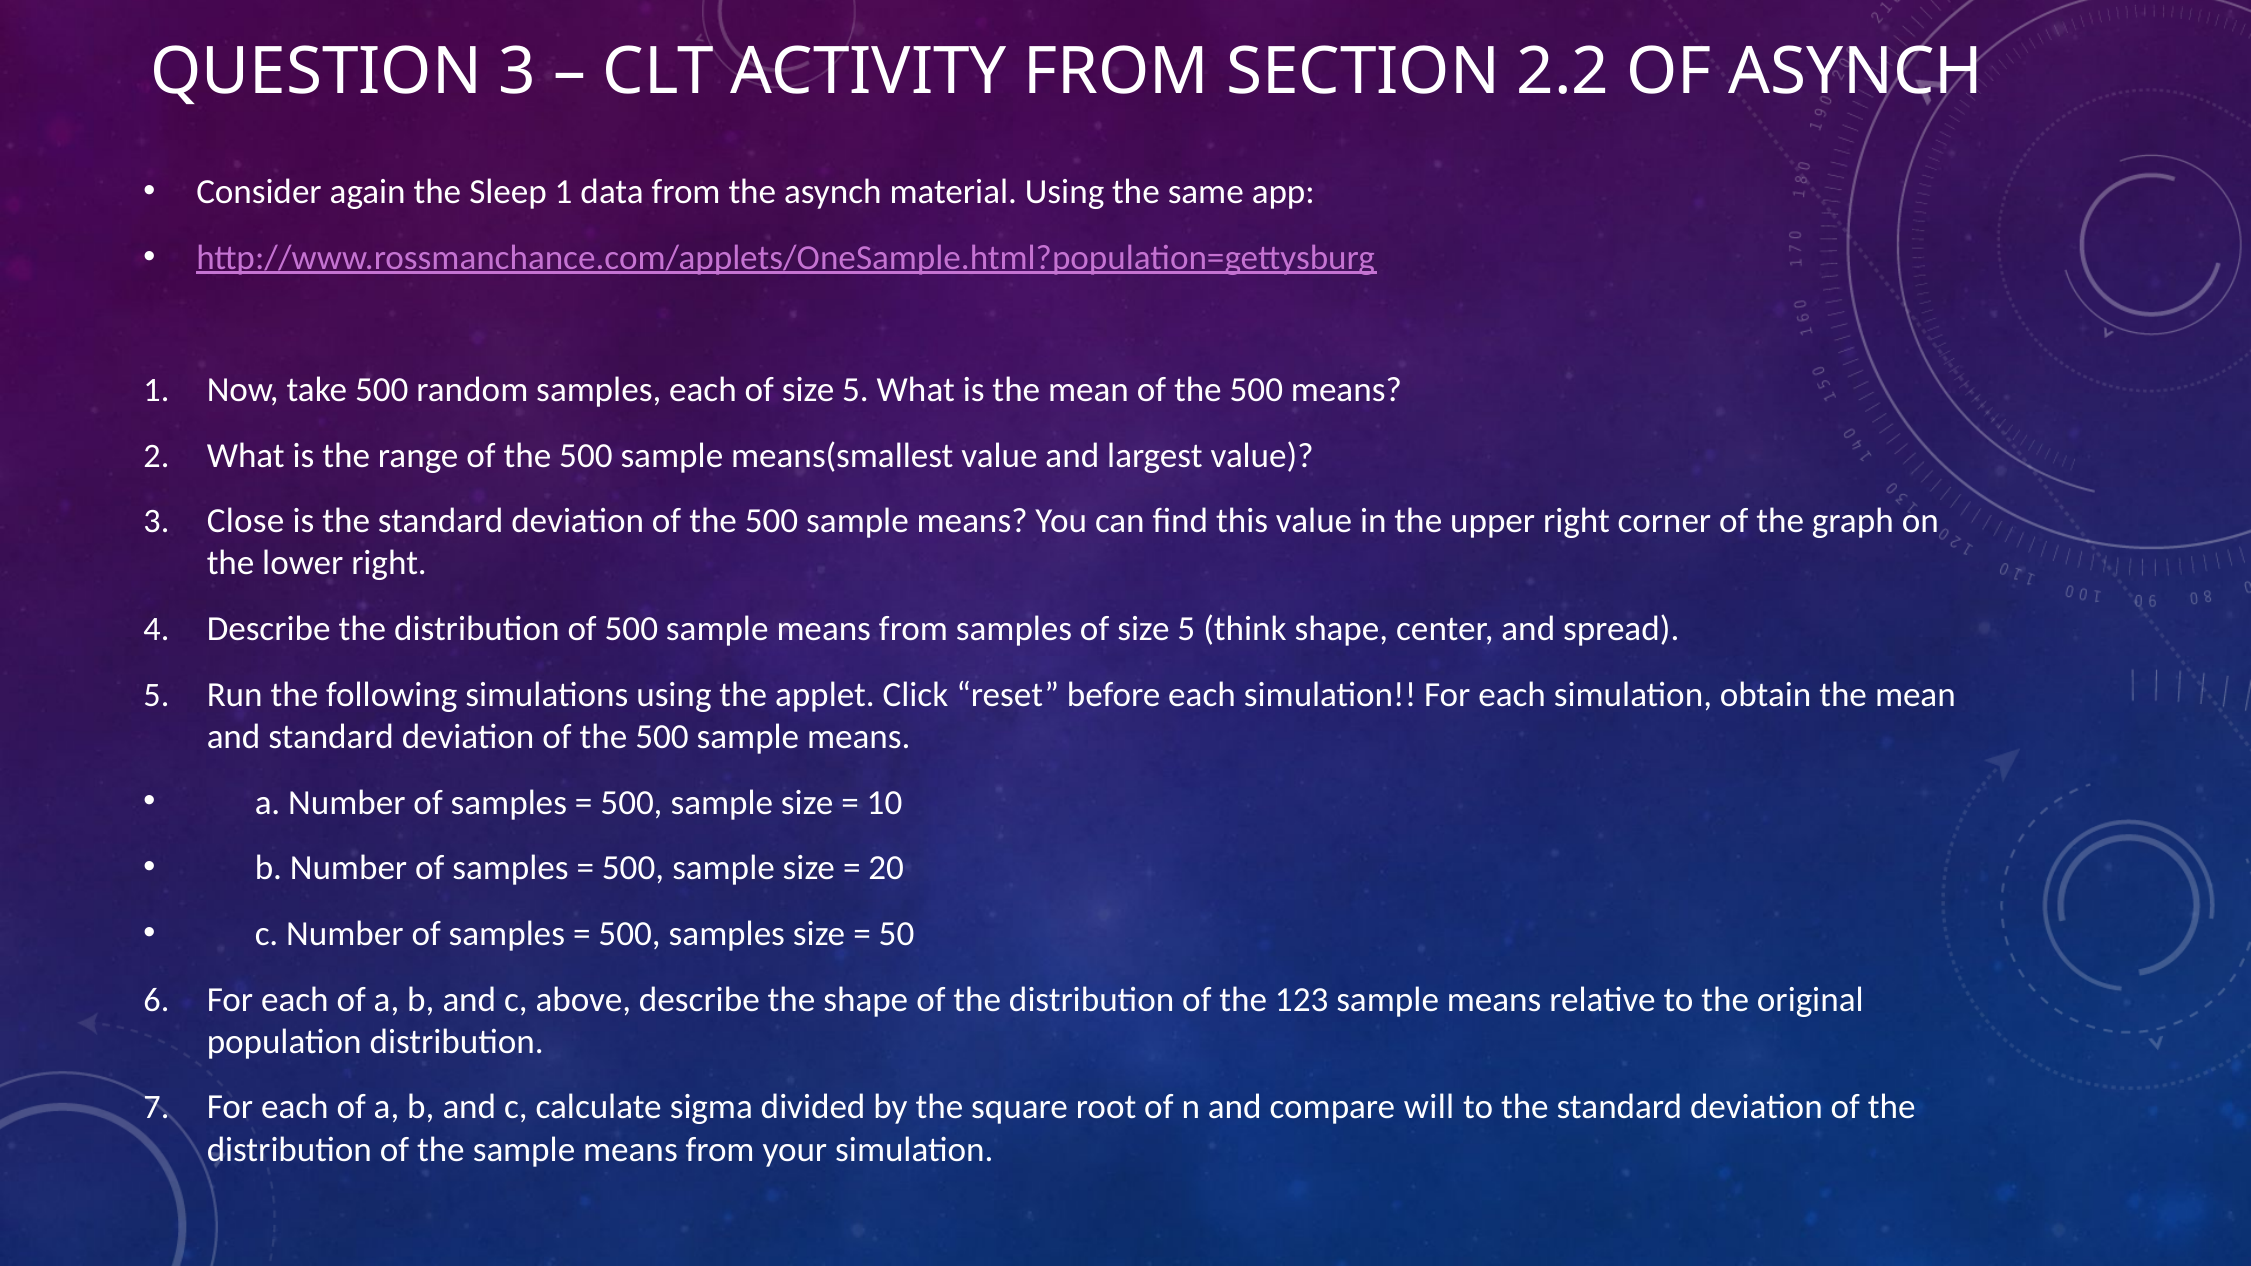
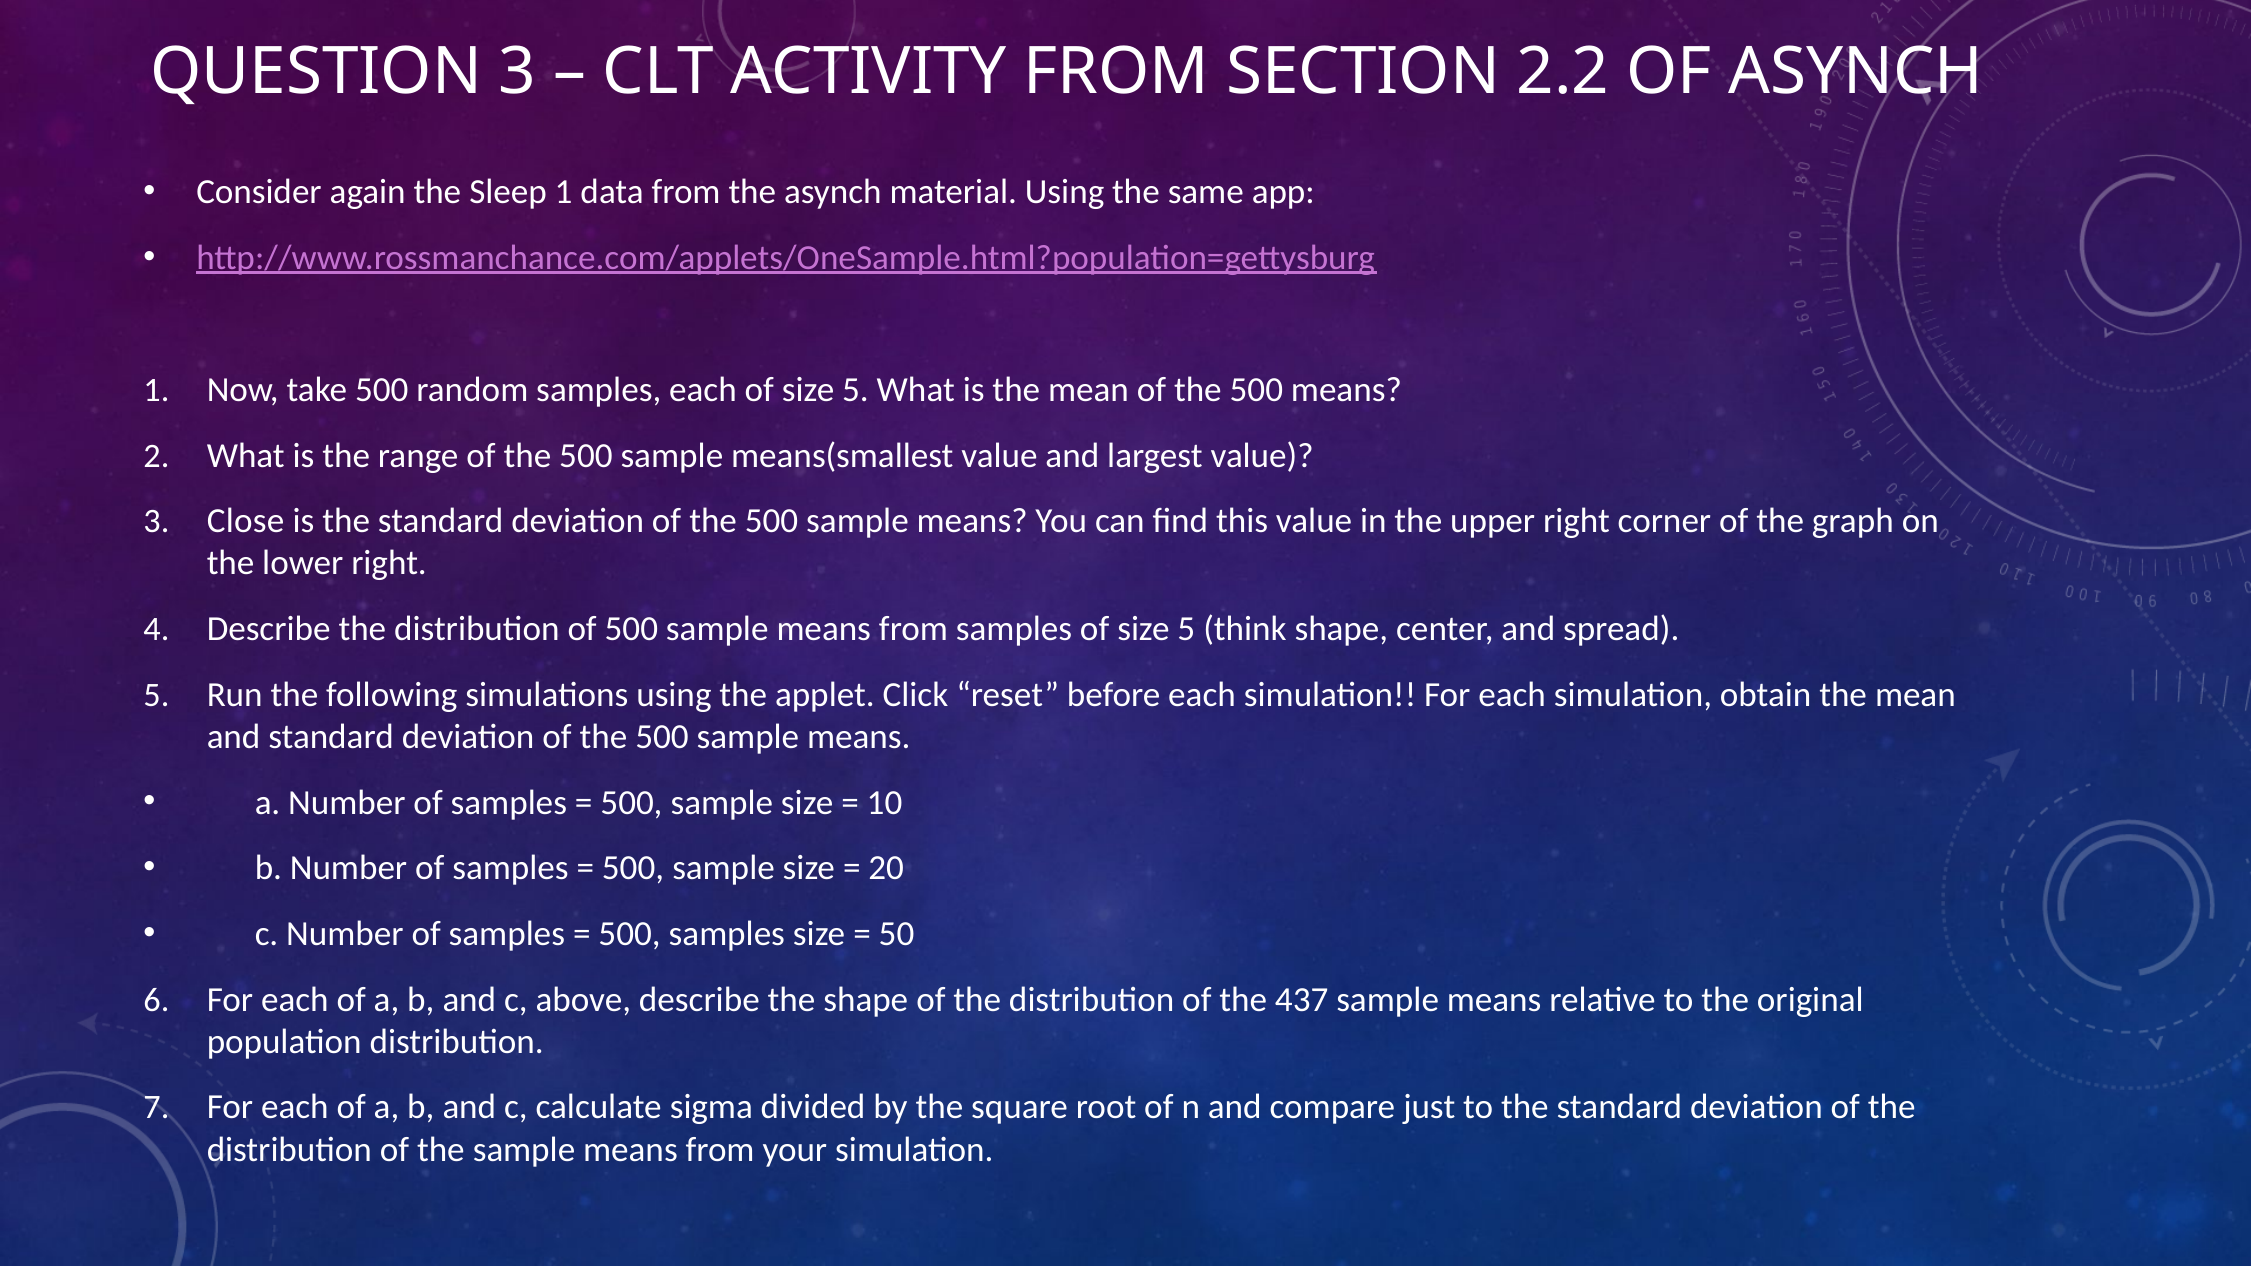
123: 123 -> 437
will: will -> just
